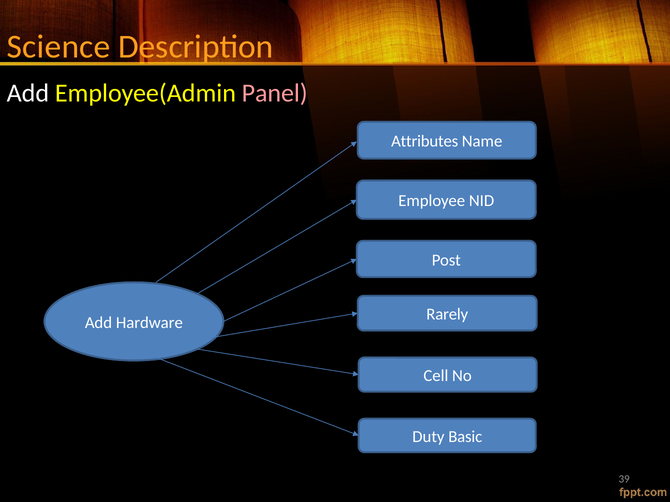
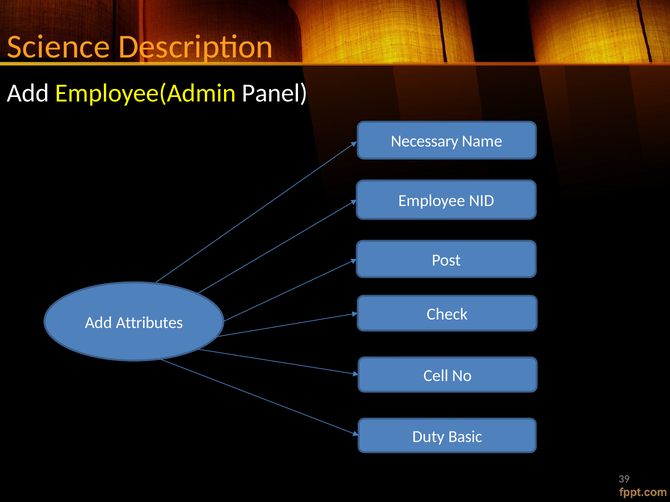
Panel colour: pink -> white
Attributes: Attributes -> Necessary
Rarely: Rarely -> Check
Hardware: Hardware -> Attributes
